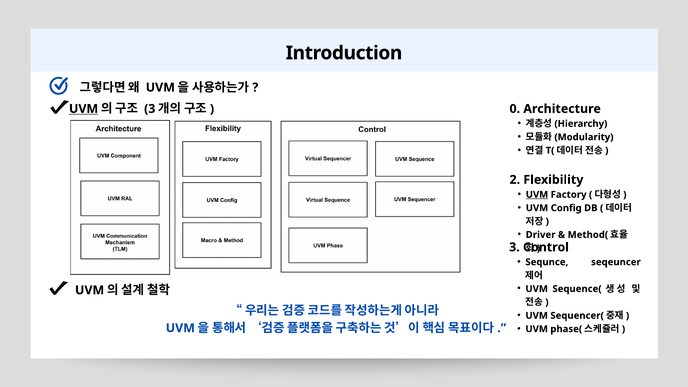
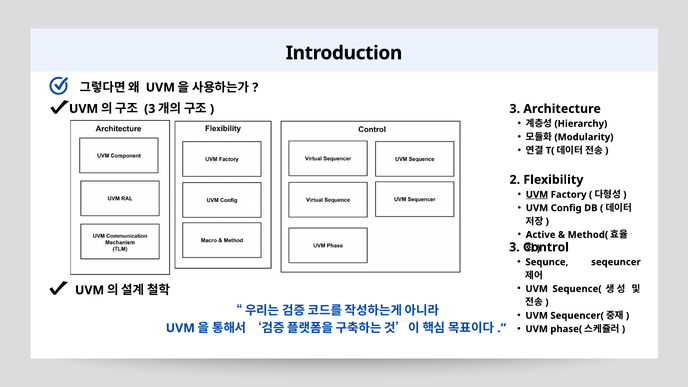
UVM at (84, 109) underline: present -> none
0 at (515, 109): 0 -> 3
Driver: Driver -> Active
